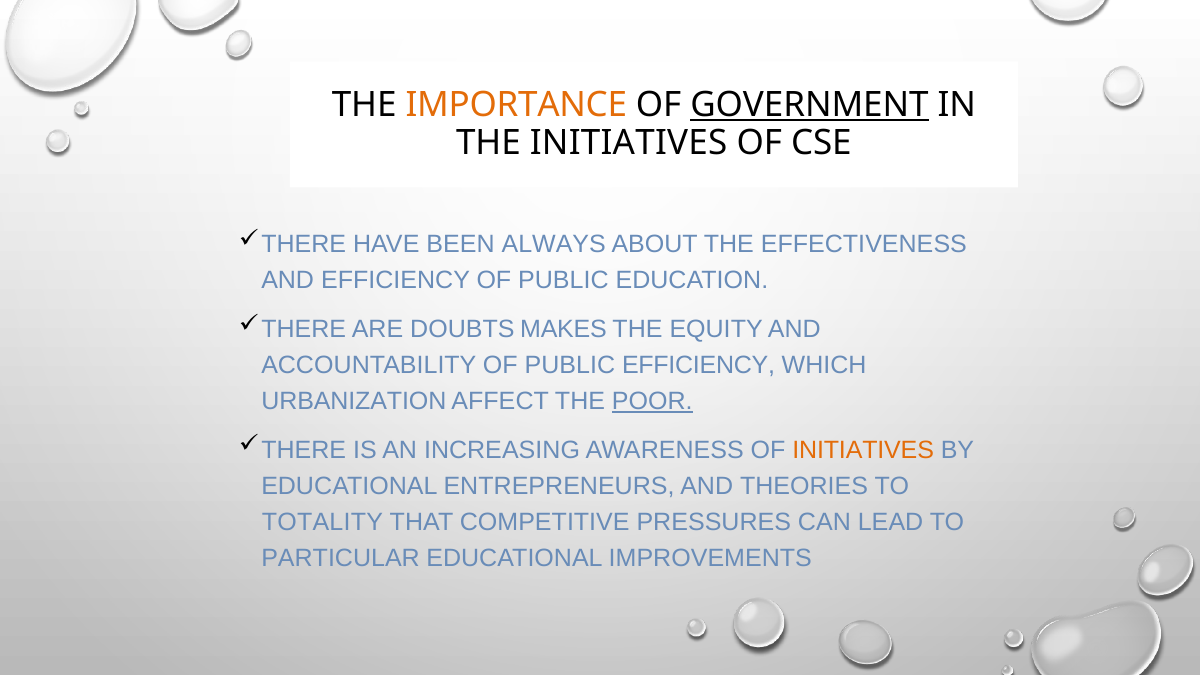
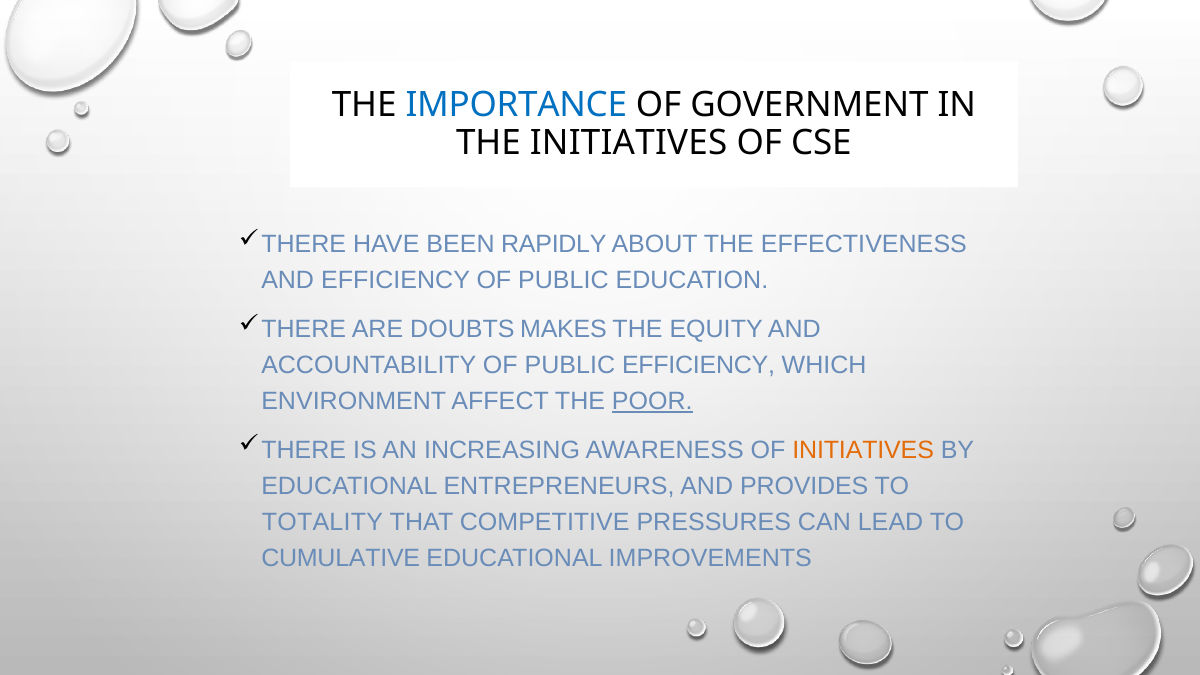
IMPORTANCE colour: orange -> blue
GOVERNMENT underline: present -> none
ALWAYS: ALWAYS -> RAPIDLY
URBANIZATION: URBANIZATION -> ENVIRONMENT
THEORIES: THEORIES -> PROVIDES
PARTICULAR: PARTICULAR -> CUMULATIVE
